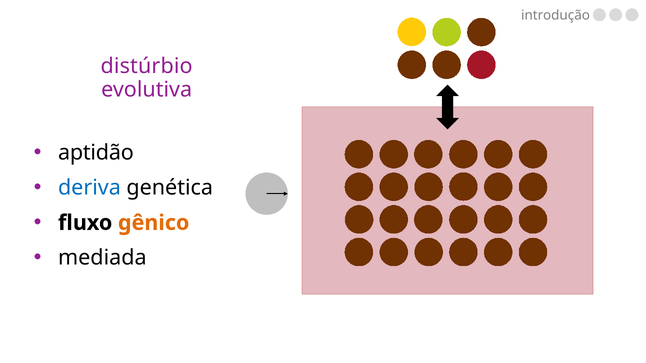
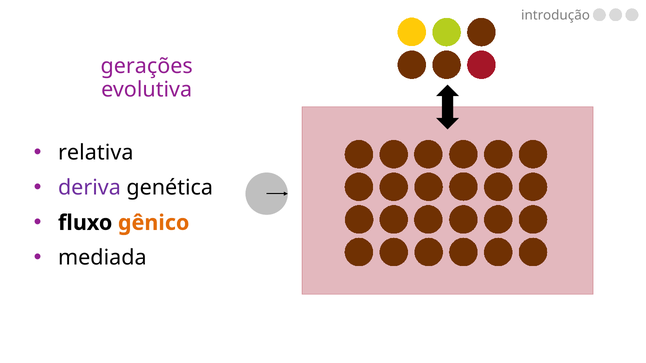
distúrbio: distúrbio -> gerações
aptidão: aptidão -> relativa
deriva colour: blue -> purple
